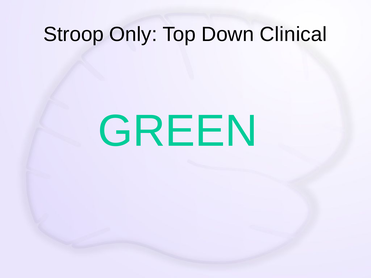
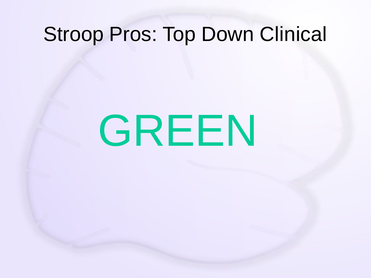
Only: Only -> Pros
